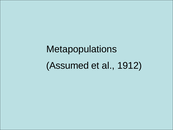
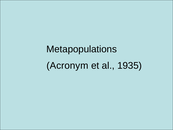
Assumed: Assumed -> Acronym
1912: 1912 -> 1935
